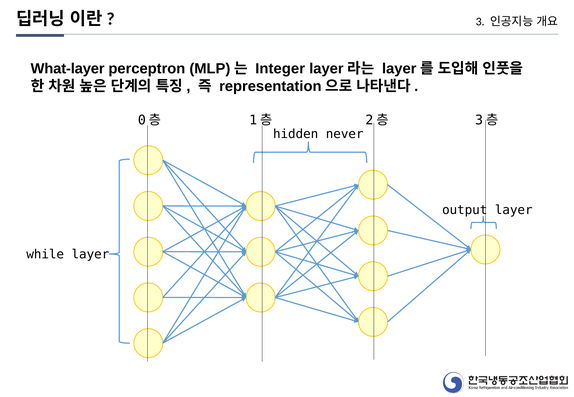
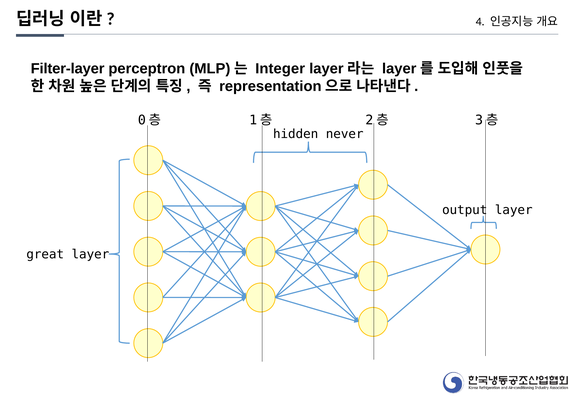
3: 3 -> 4
What-layer: What-layer -> Filter-layer
while: while -> great
